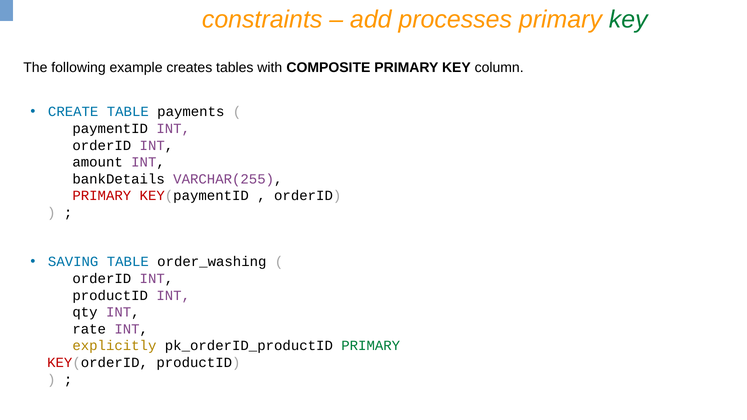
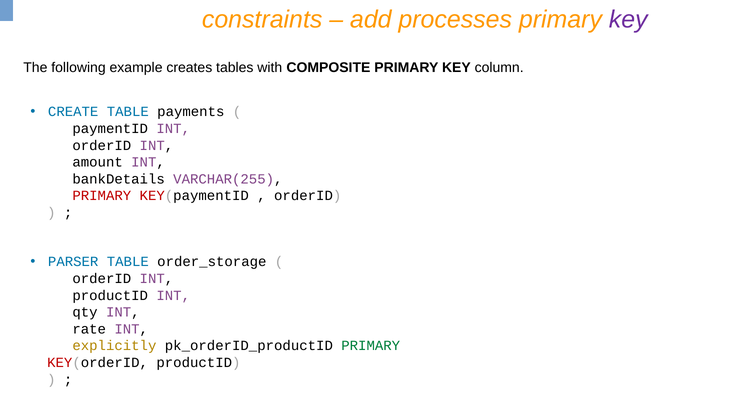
key at (628, 19) colour: green -> purple
SAVING: SAVING -> PARSER
order_washing: order_washing -> order_storage
